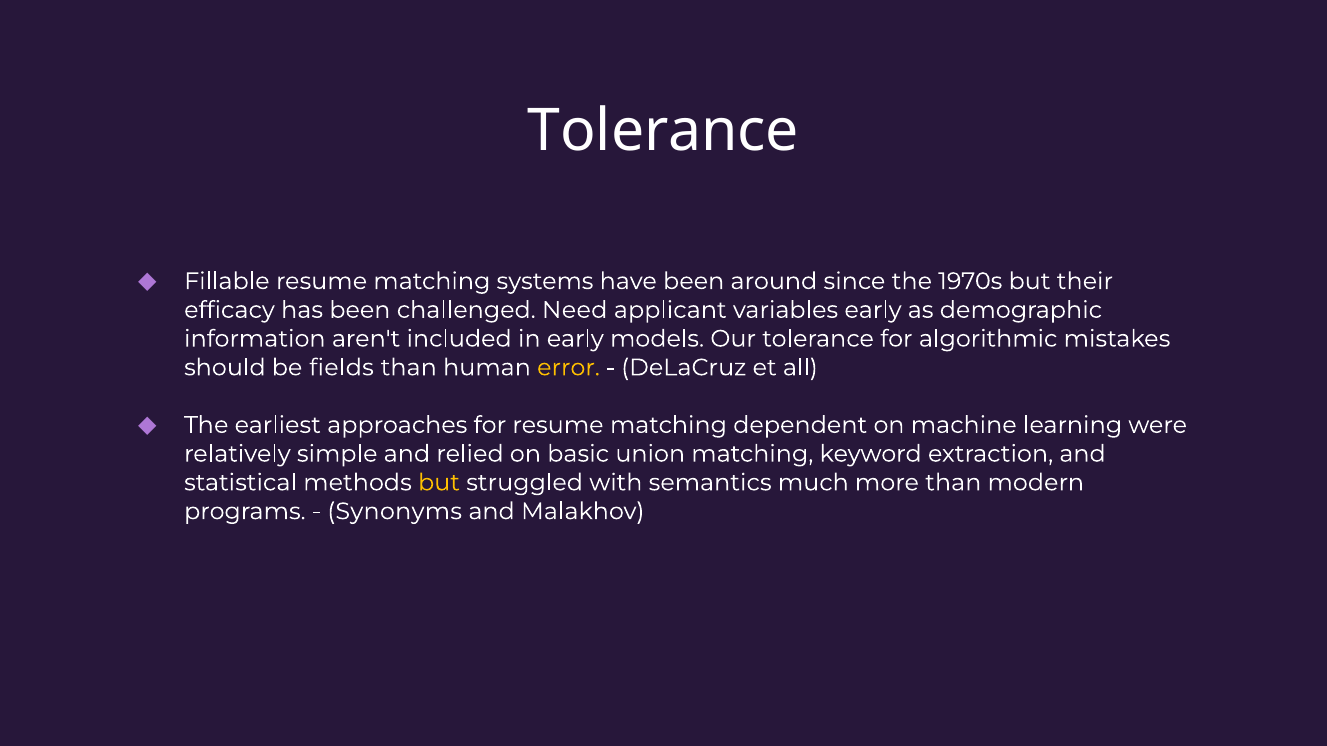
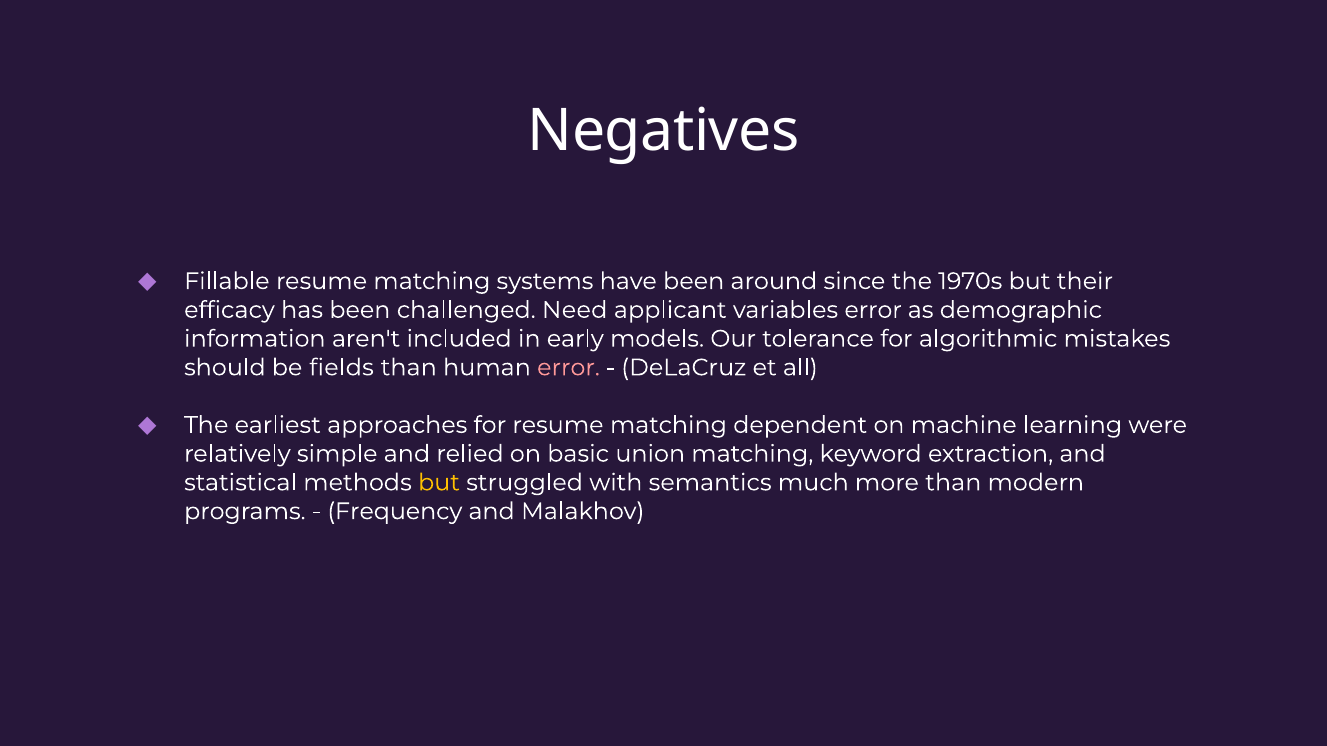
Tolerance at (663, 131): Tolerance -> Negatives
variables early: early -> error
error at (568, 368) colour: yellow -> pink
Synonyms: Synonyms -> Frequency
